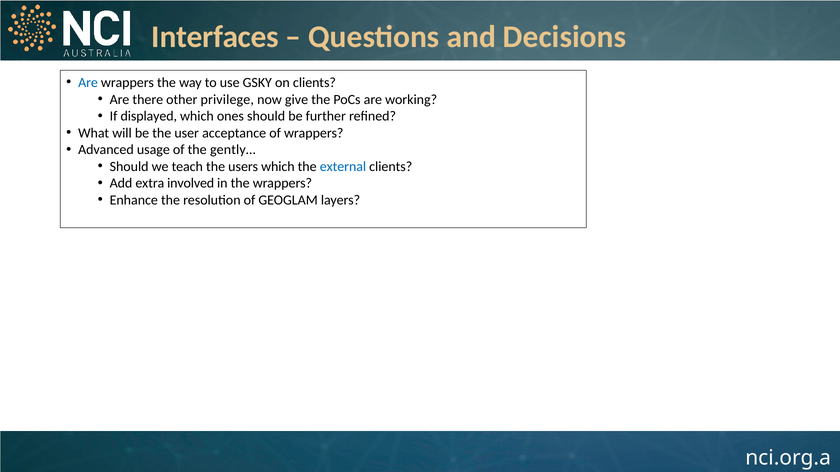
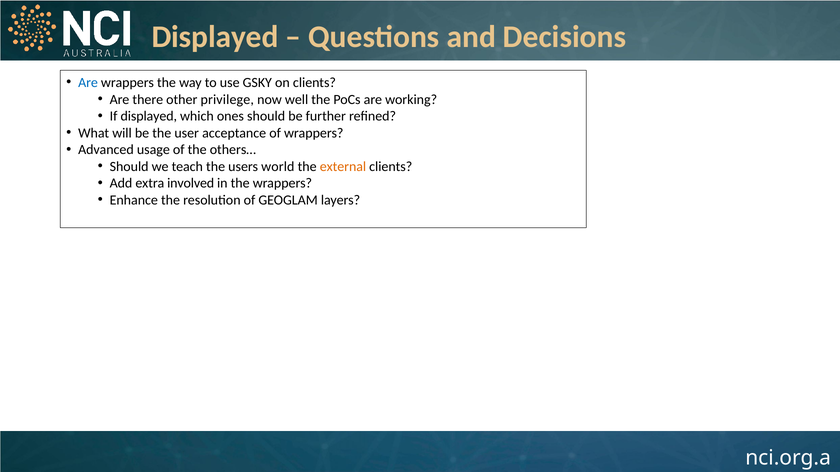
Interfaces at (215, 37): Interfaces -> Displayed
give: give -> well
gently…: gently… -> others…
users which: which -> world
external colour: blue -> orange
